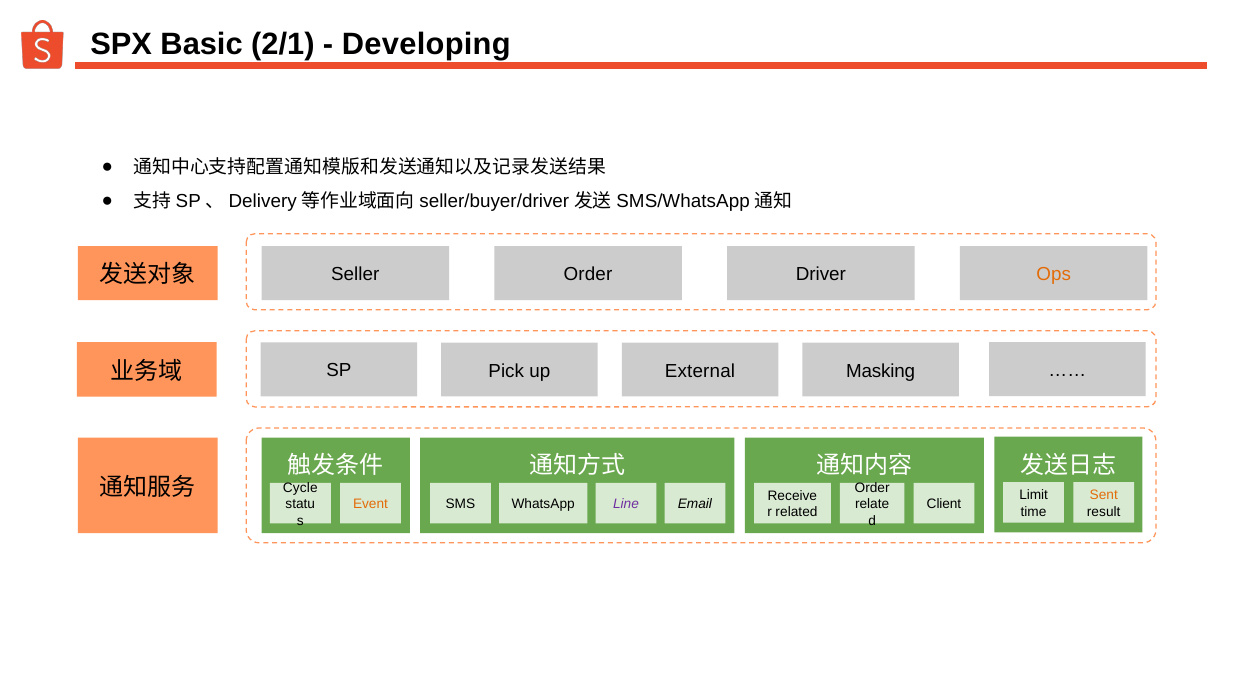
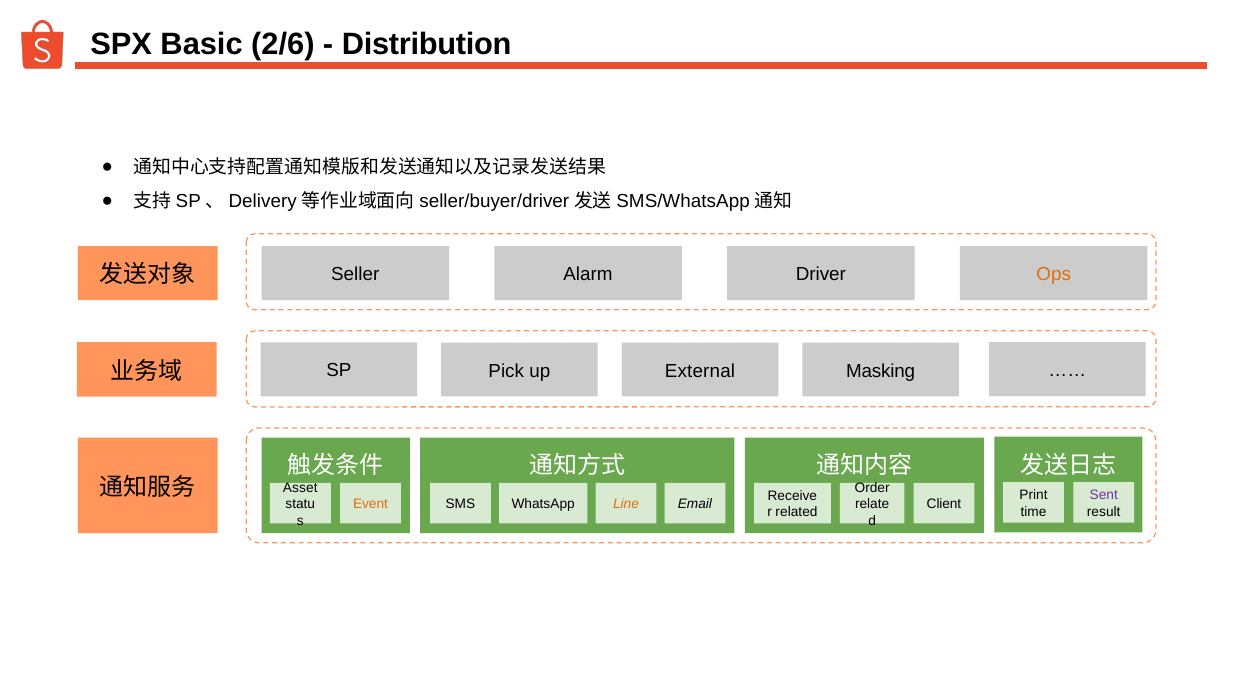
2/1: 2/1 -> 2/6
Developing: Developing -> Distribution
Order at (588, 274): Order -> Alarm
Cycle: Cycle -> Asset
Limit: Limit -> Print
Sent colour: orange -> purple
Line colour: purple -> orange
